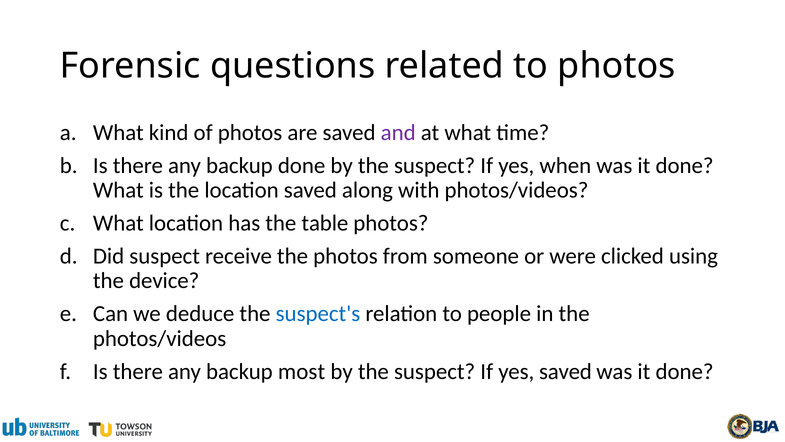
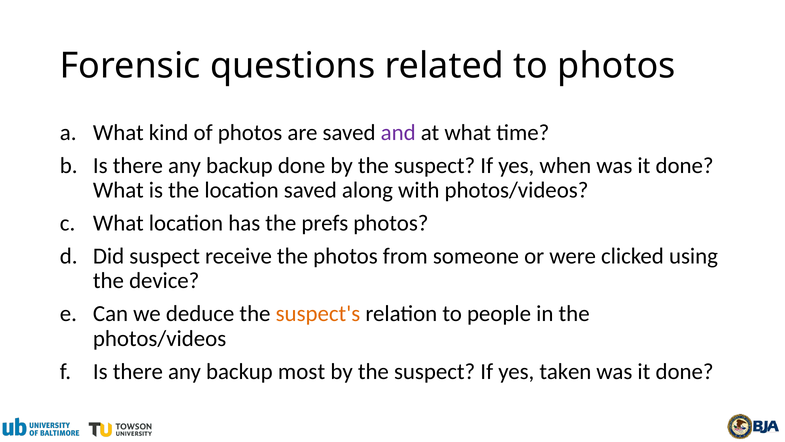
table: table -> prefs
suspect's colour: blue -> orange
yes saved: saved -> taken
